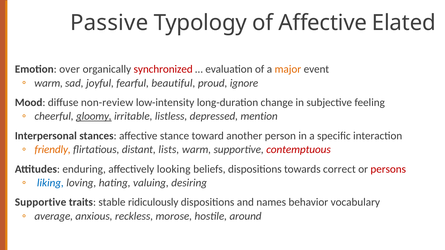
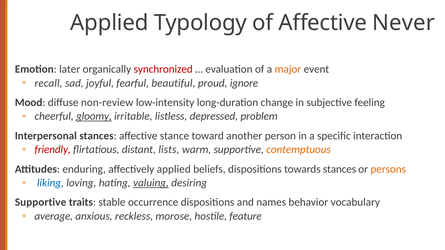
Passive at (109, 23): Passive -> Applied
Elated: Elated -> Never
over: over -> later
warm at (49, 83): warm -> recall
mention: mention -> problem
friendly colour: orange -> red
contemptuous colour: red -> orange
affectively looking: looking -> applied
towards correct: correct -> stances
persons colour: red -> orange
valuing underline: none -> present
ridiculously: ridiculously -> occurrence
around: around -> feature
